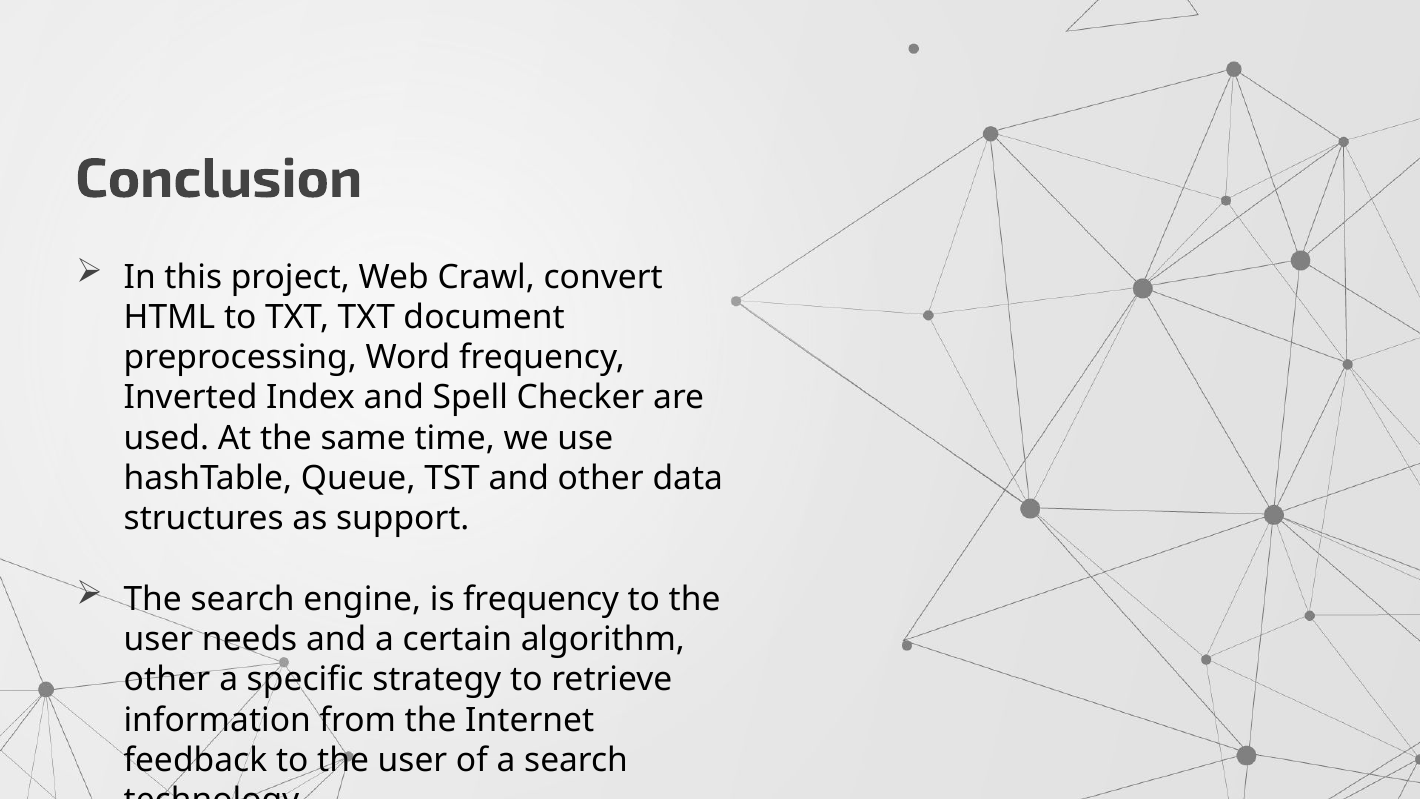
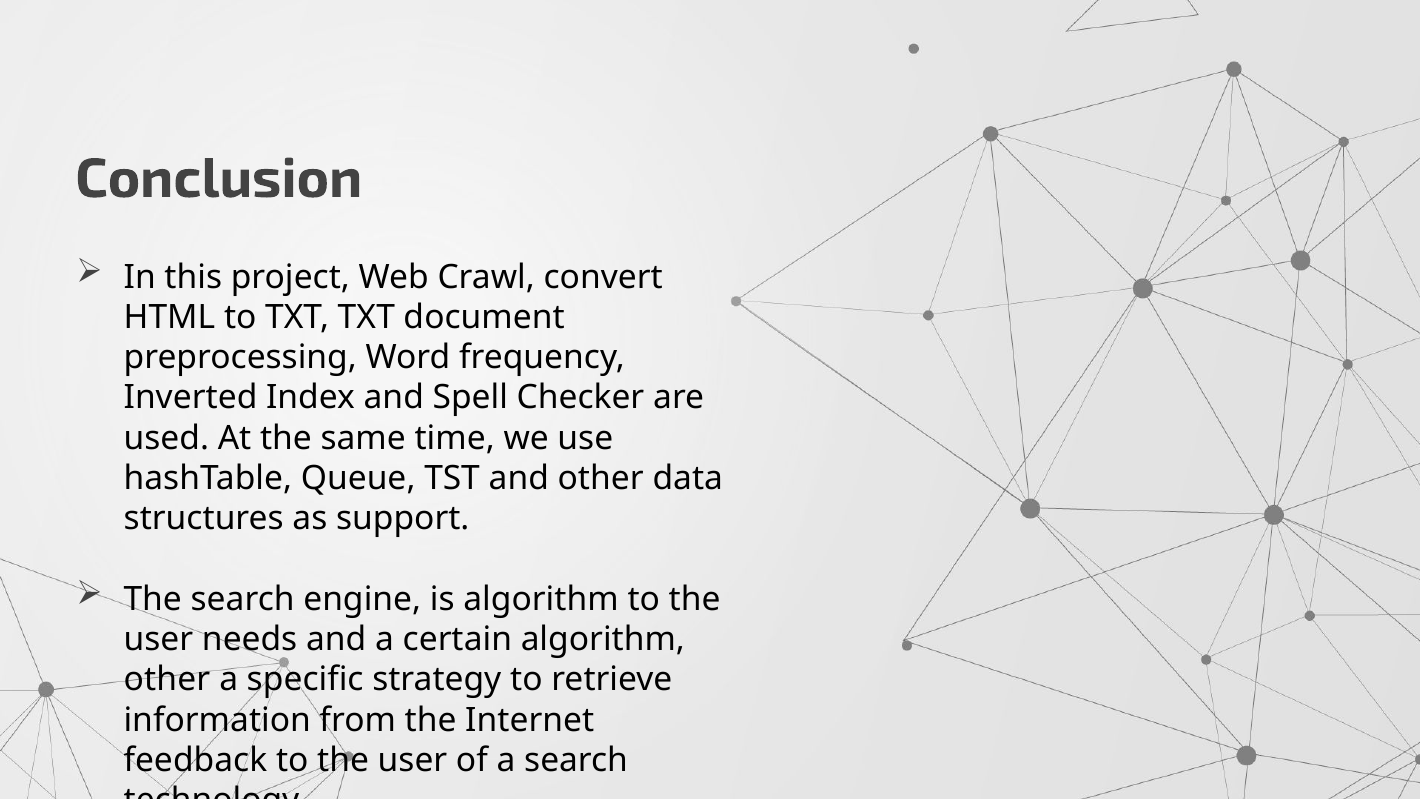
is frequency: frequency -> algorithm
